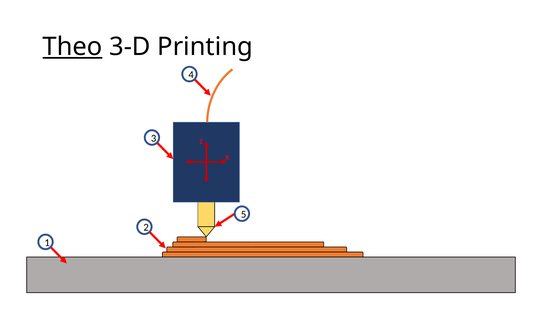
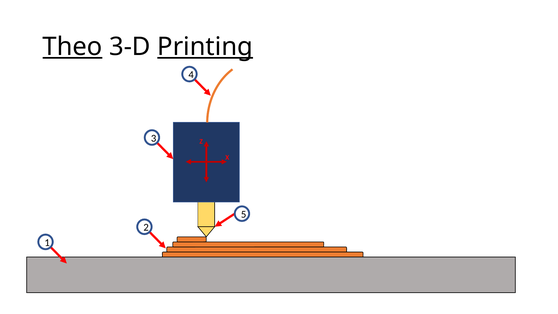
Printing underline: none -> present
